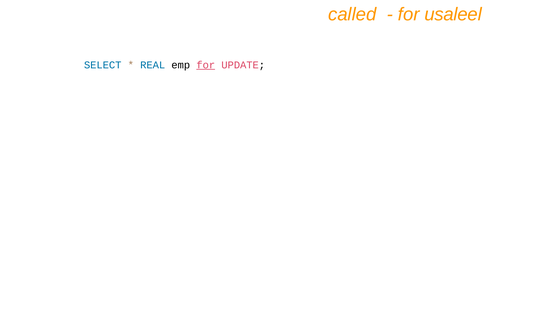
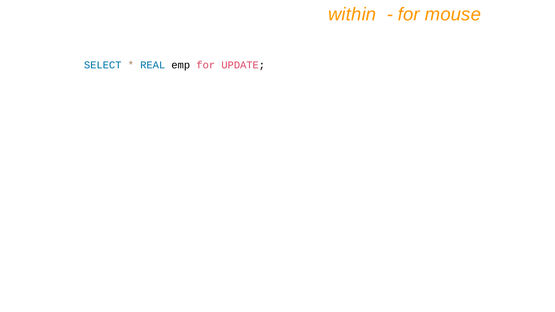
called: called -> within
usaleel: usaleel -> mouse
for at (206, 65) underline: present -> none
